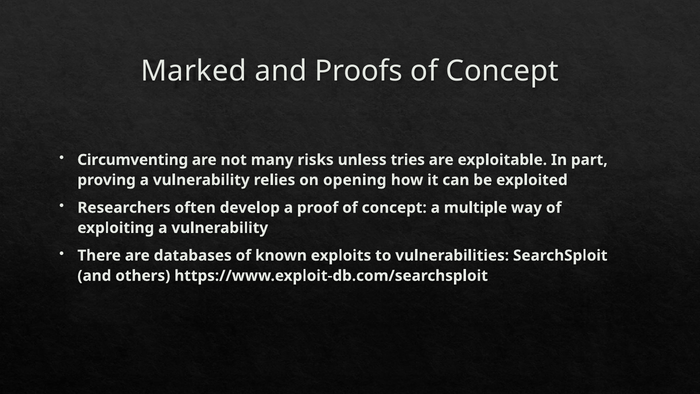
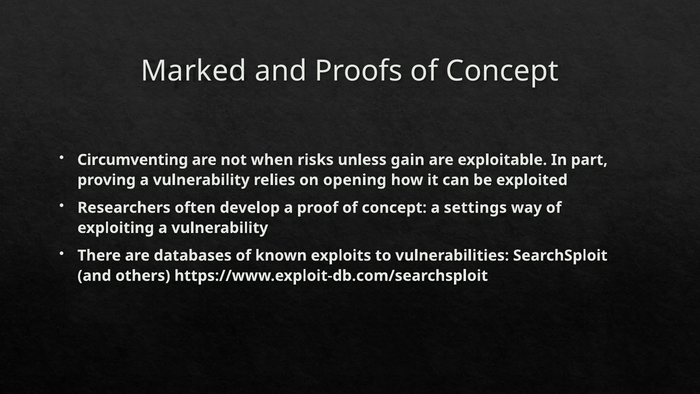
many: many -> when
tries: tries -> gain
multiple: multiple -> settings
